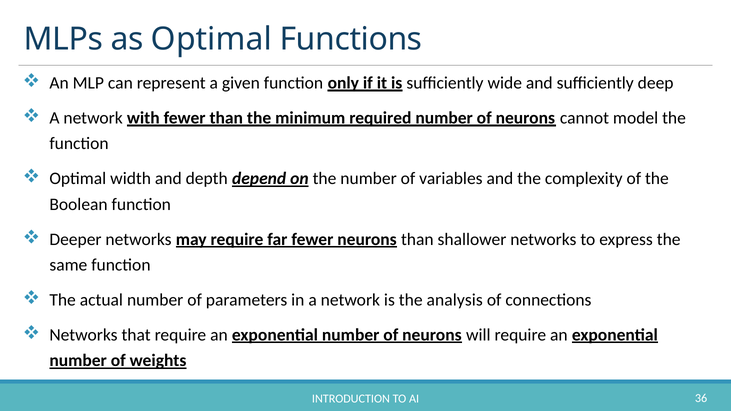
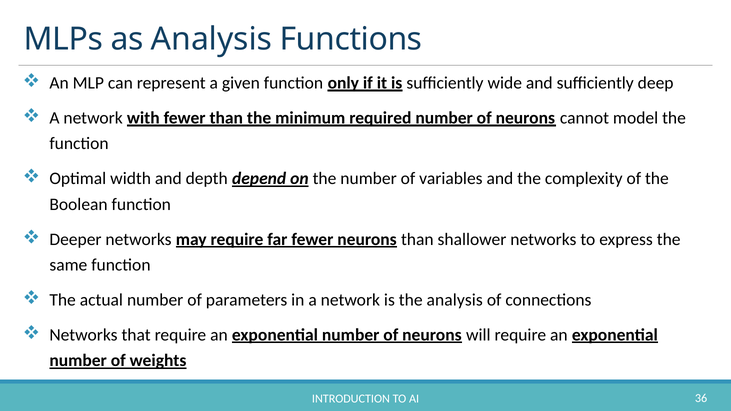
as Optimal: Optimal -> Analysis
